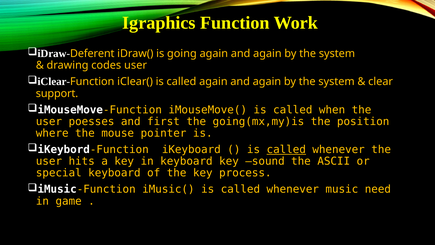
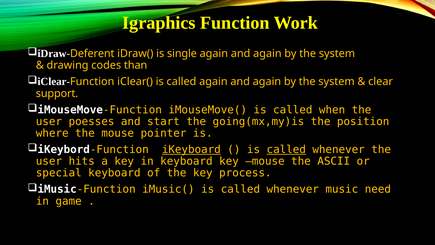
going: going -> single
codes user: user -> than
first: first -> start
iKeyboard underline: none -> present
key sound: sound -> mouse
